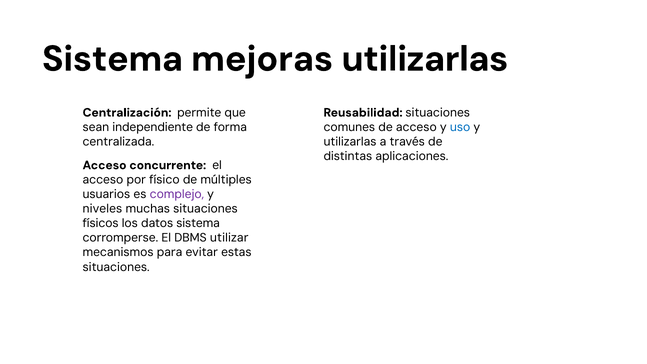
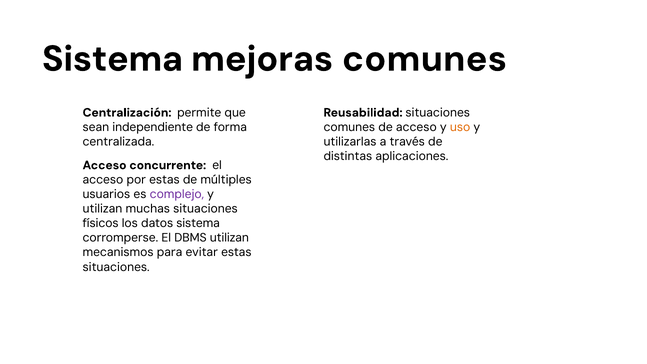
mejoras utilizarlas: utilizarlas -> comunes
uso colour: blue -> orange
por físico: físico -> estas
niveles at (102, 209): niveles -> utilizan
DBMS utilizar: utilizar -> utilizan
